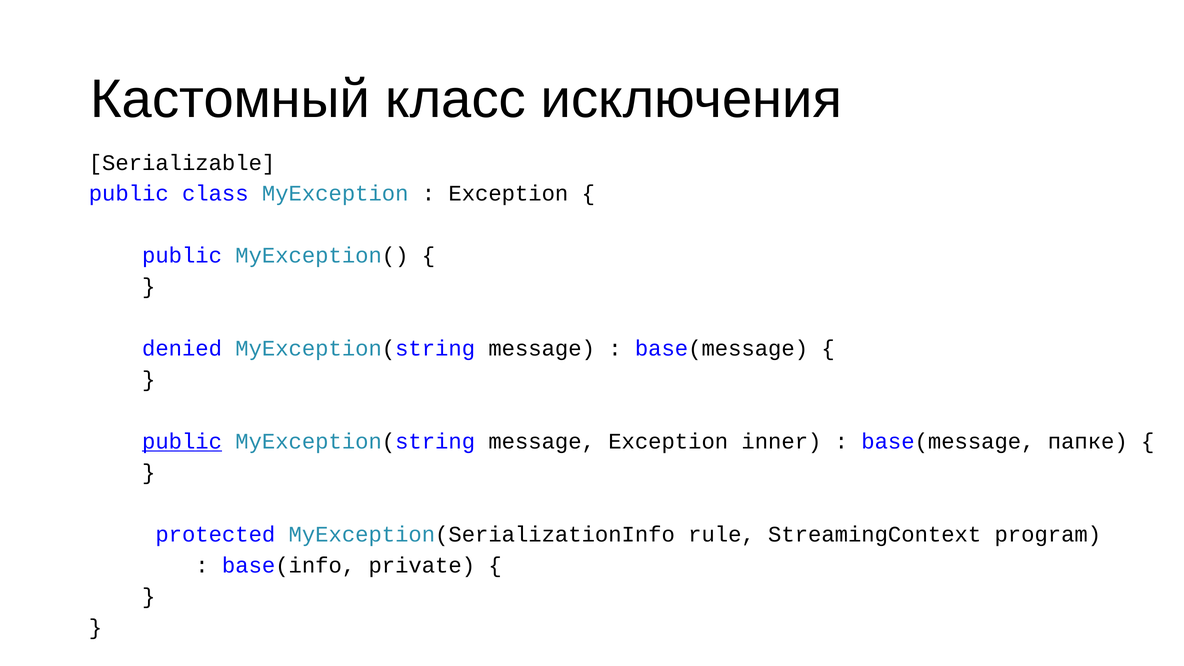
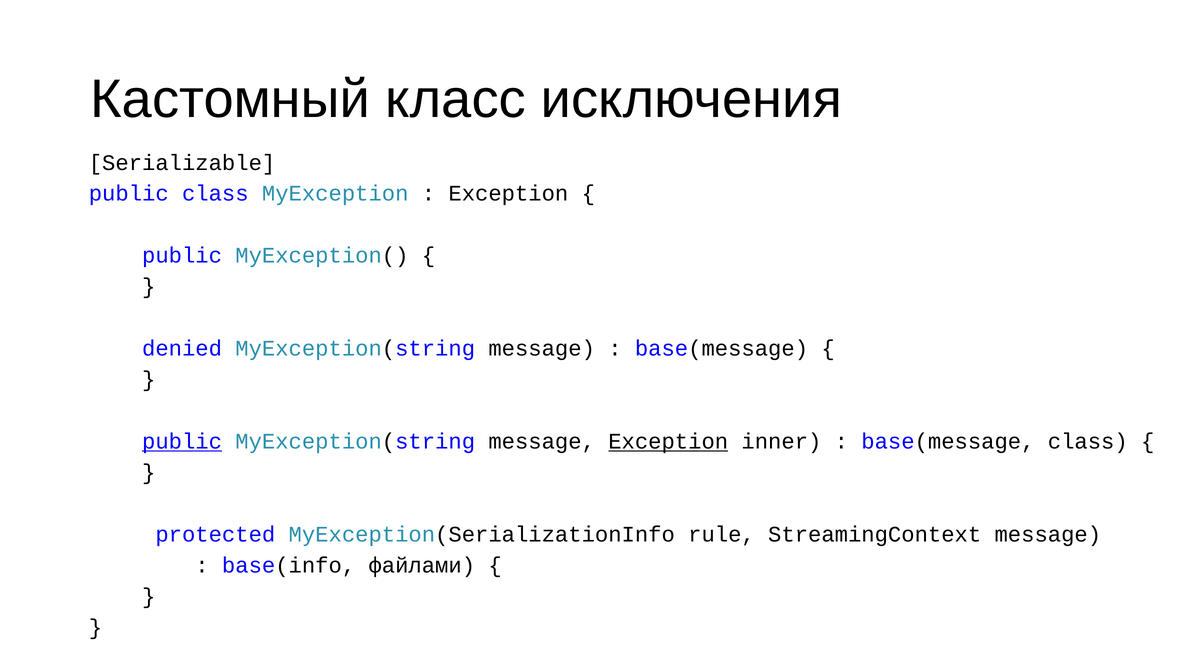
Exception at (668, 441) underline: none -> present
base(message папке: папке -> class
StreamingContext program: program -> message
private: private -> файлами
